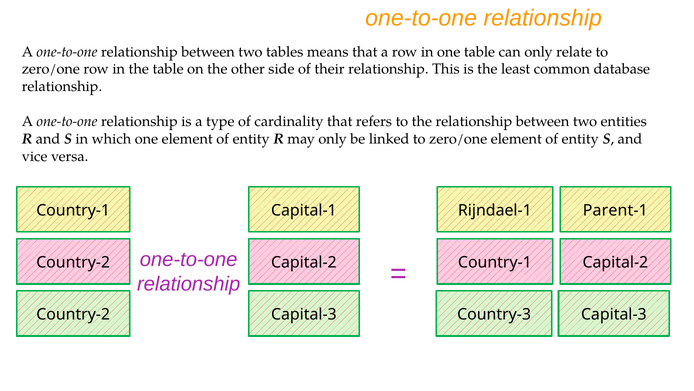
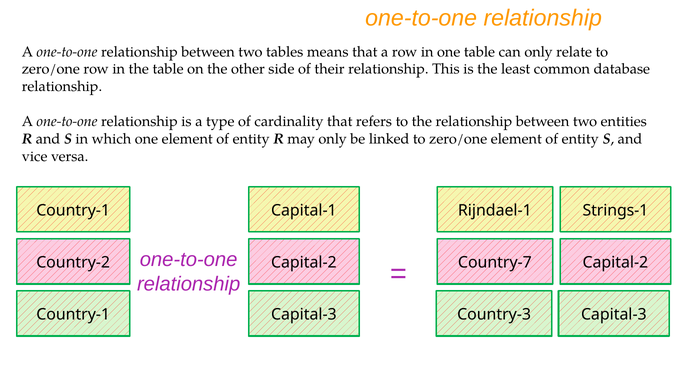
Parent-1: Parent-1 -> Strings-1
Capital-2 Country-1: Country-1 -> Country-7
Country-2 at (73, 314): Country-2 -> Country-1
